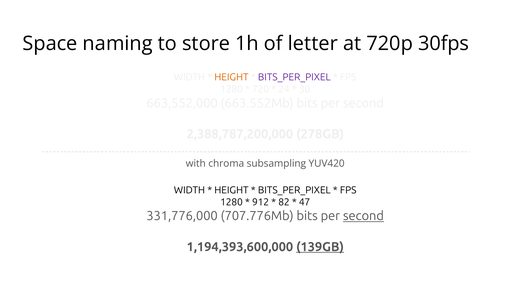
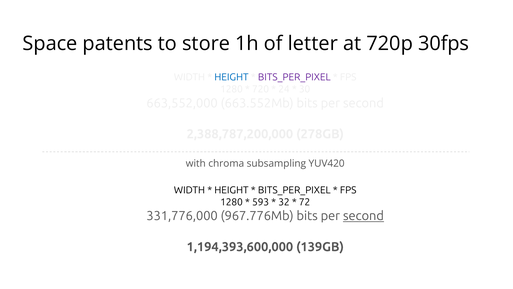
naming: naming -> patents
HEIGHT at (231, 77) colour: orange -> blue
912: 912 -> 593
82: 82 -> 32
47: 47 -> 72
707.776Mb: 707.776Mb -> 967.776Mb
139GB underline: present -> none
